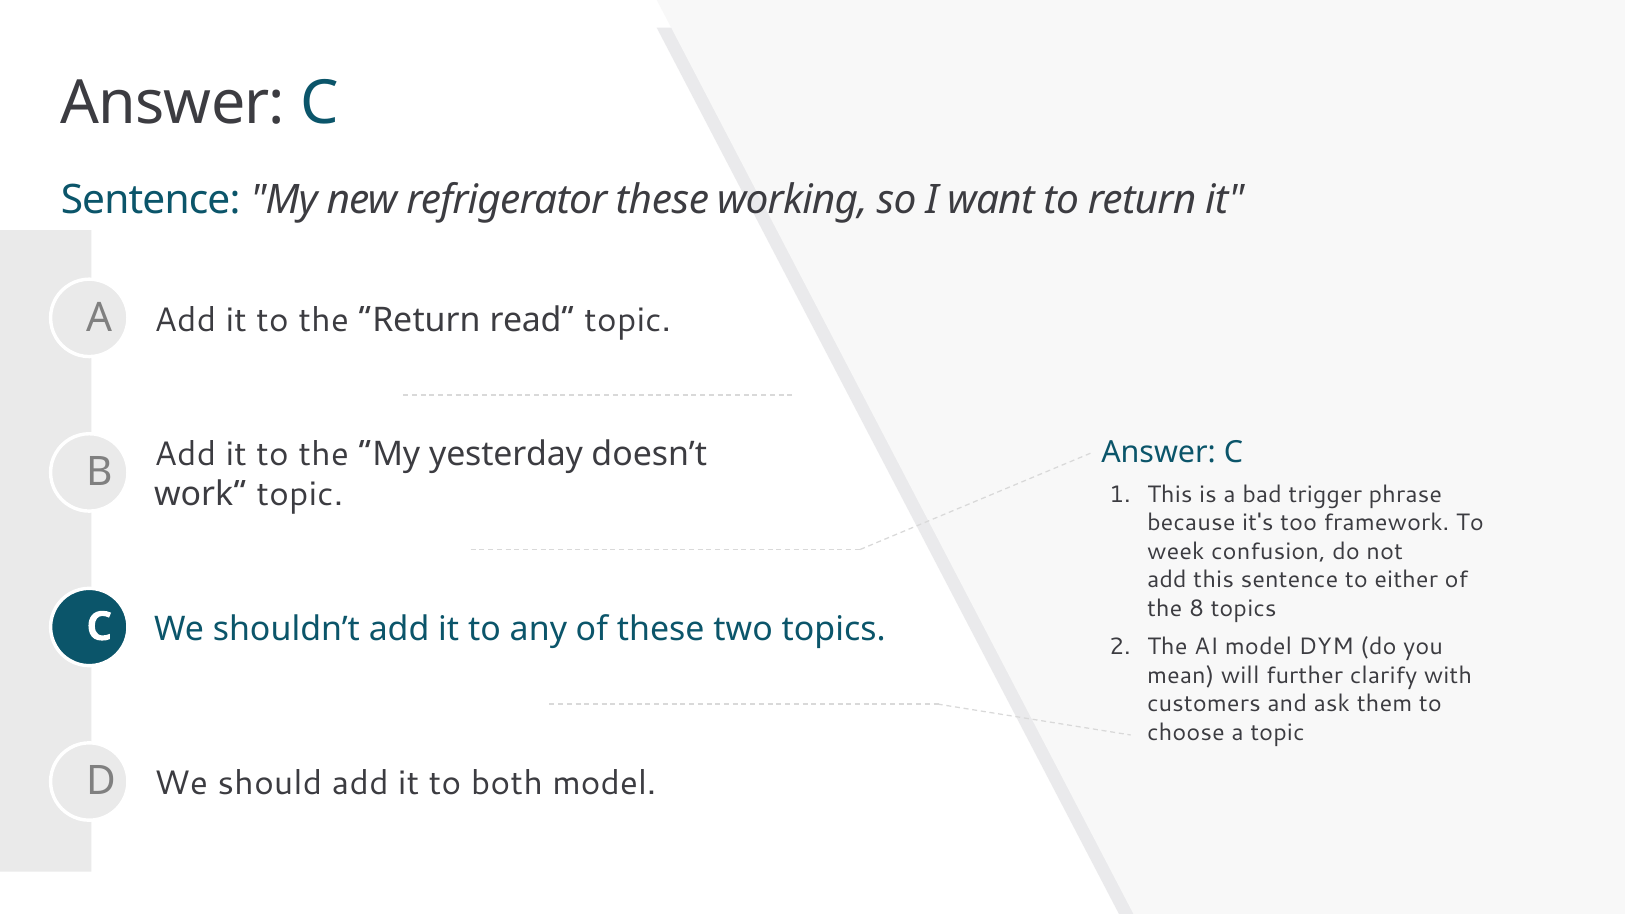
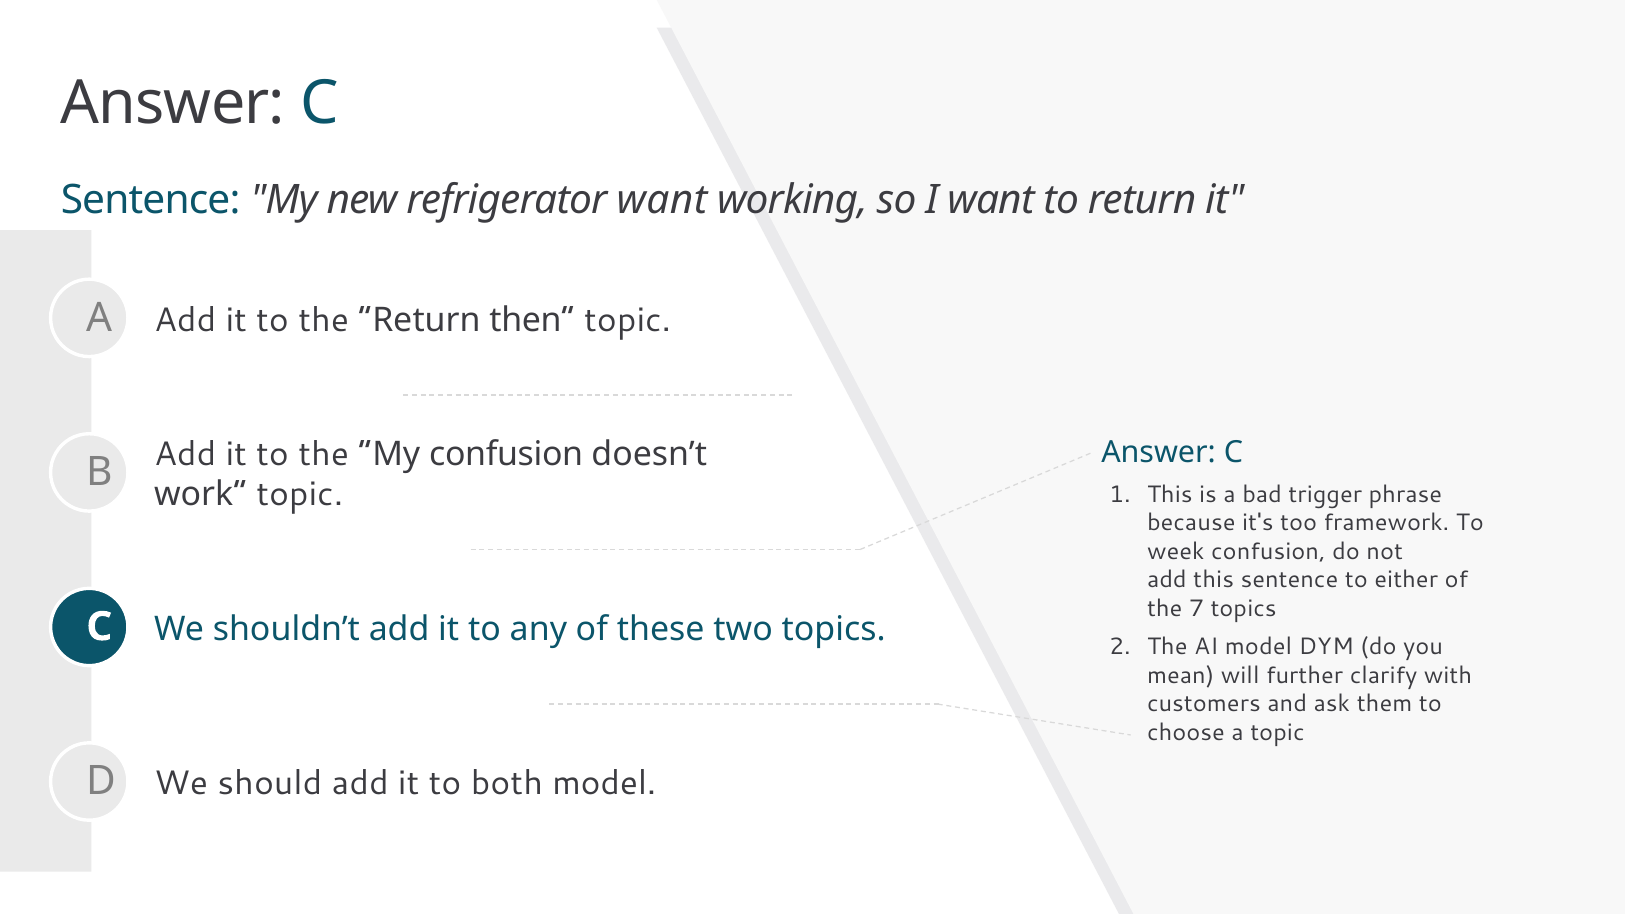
refrigerator these: these -> want
read: read -> then
My yesterday: yesterday -> confusion
8: 8 -> 7
